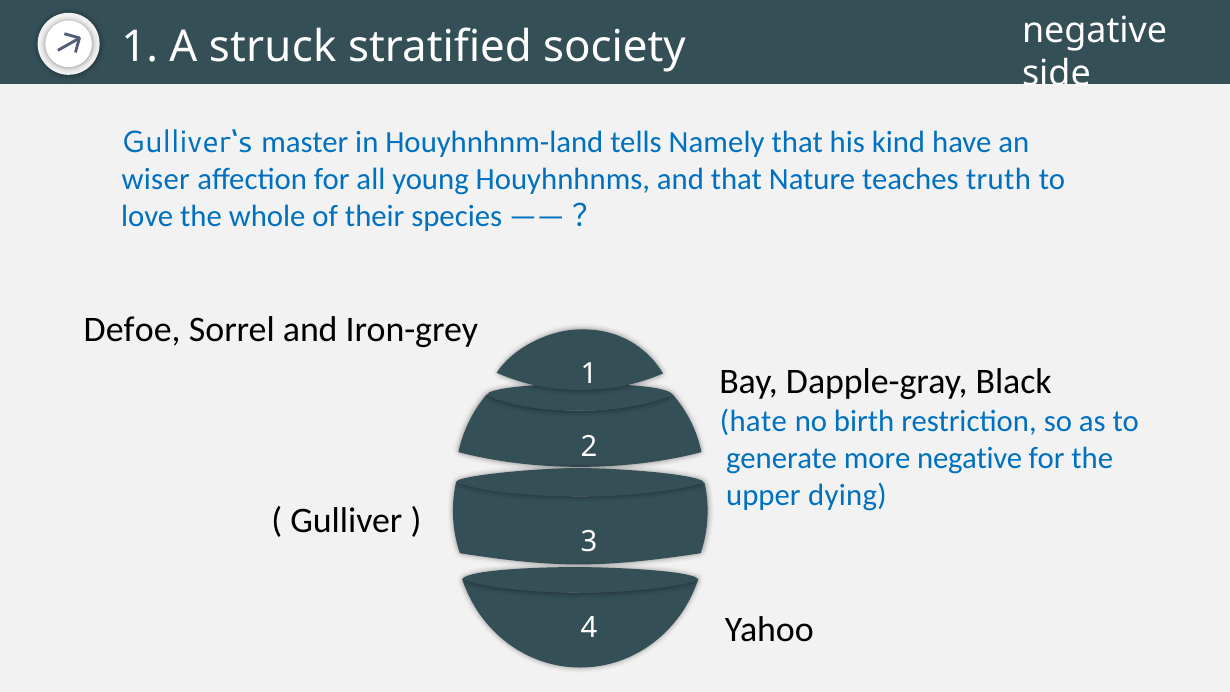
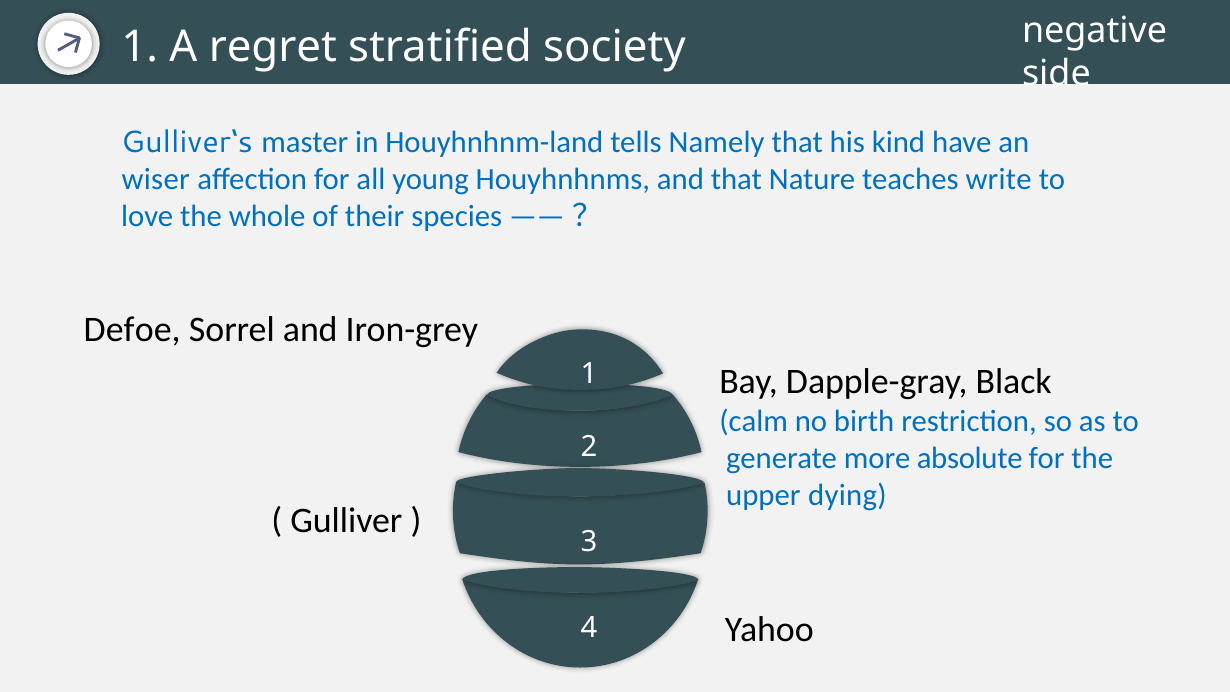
struck: struck -> regret
truth: truth -> write
hate: hate -> calm
more negative: negative -> absolute
